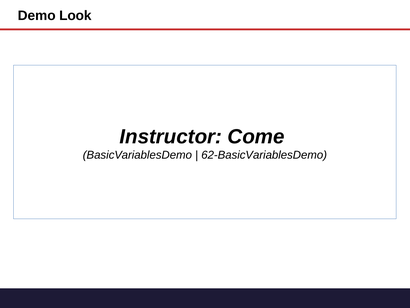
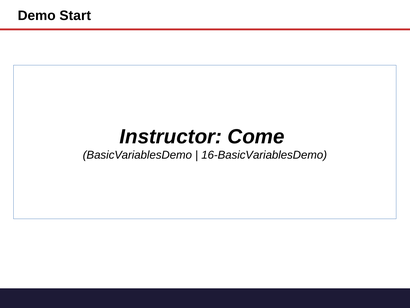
Look: Look -> Start
62-BasicVariablesDemo: 62-BasicVariablesDemo -> 16-BasicVariablesDemo
